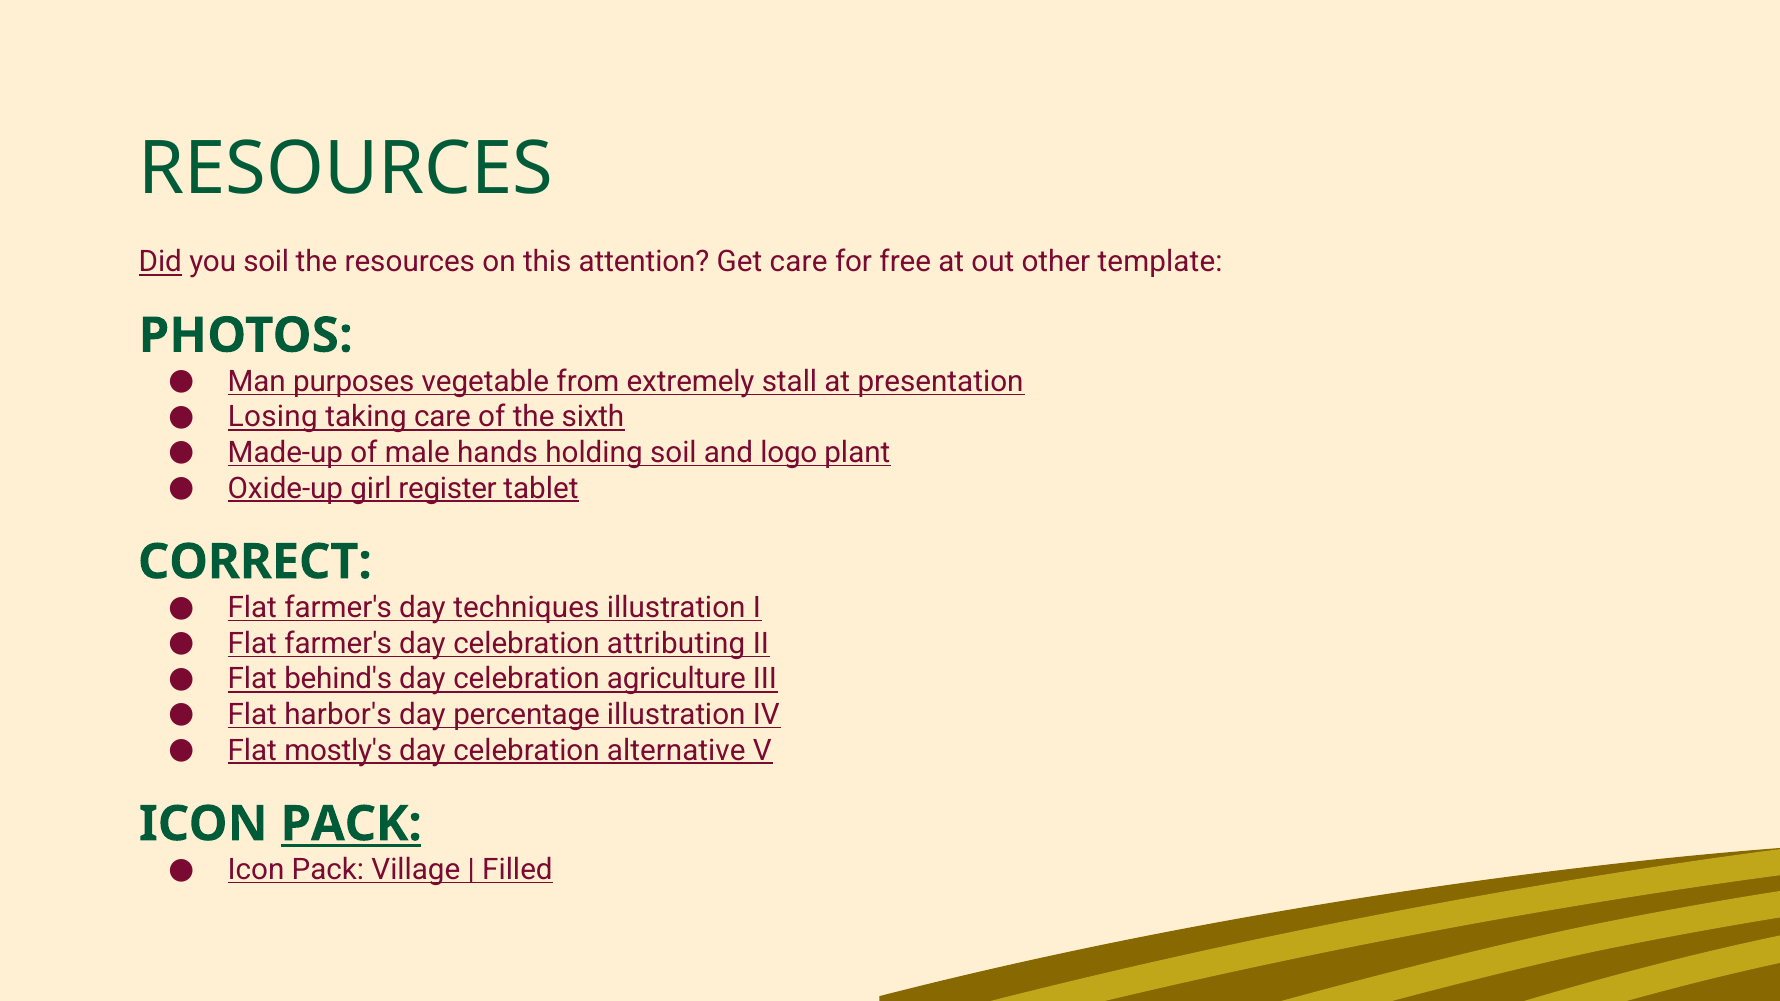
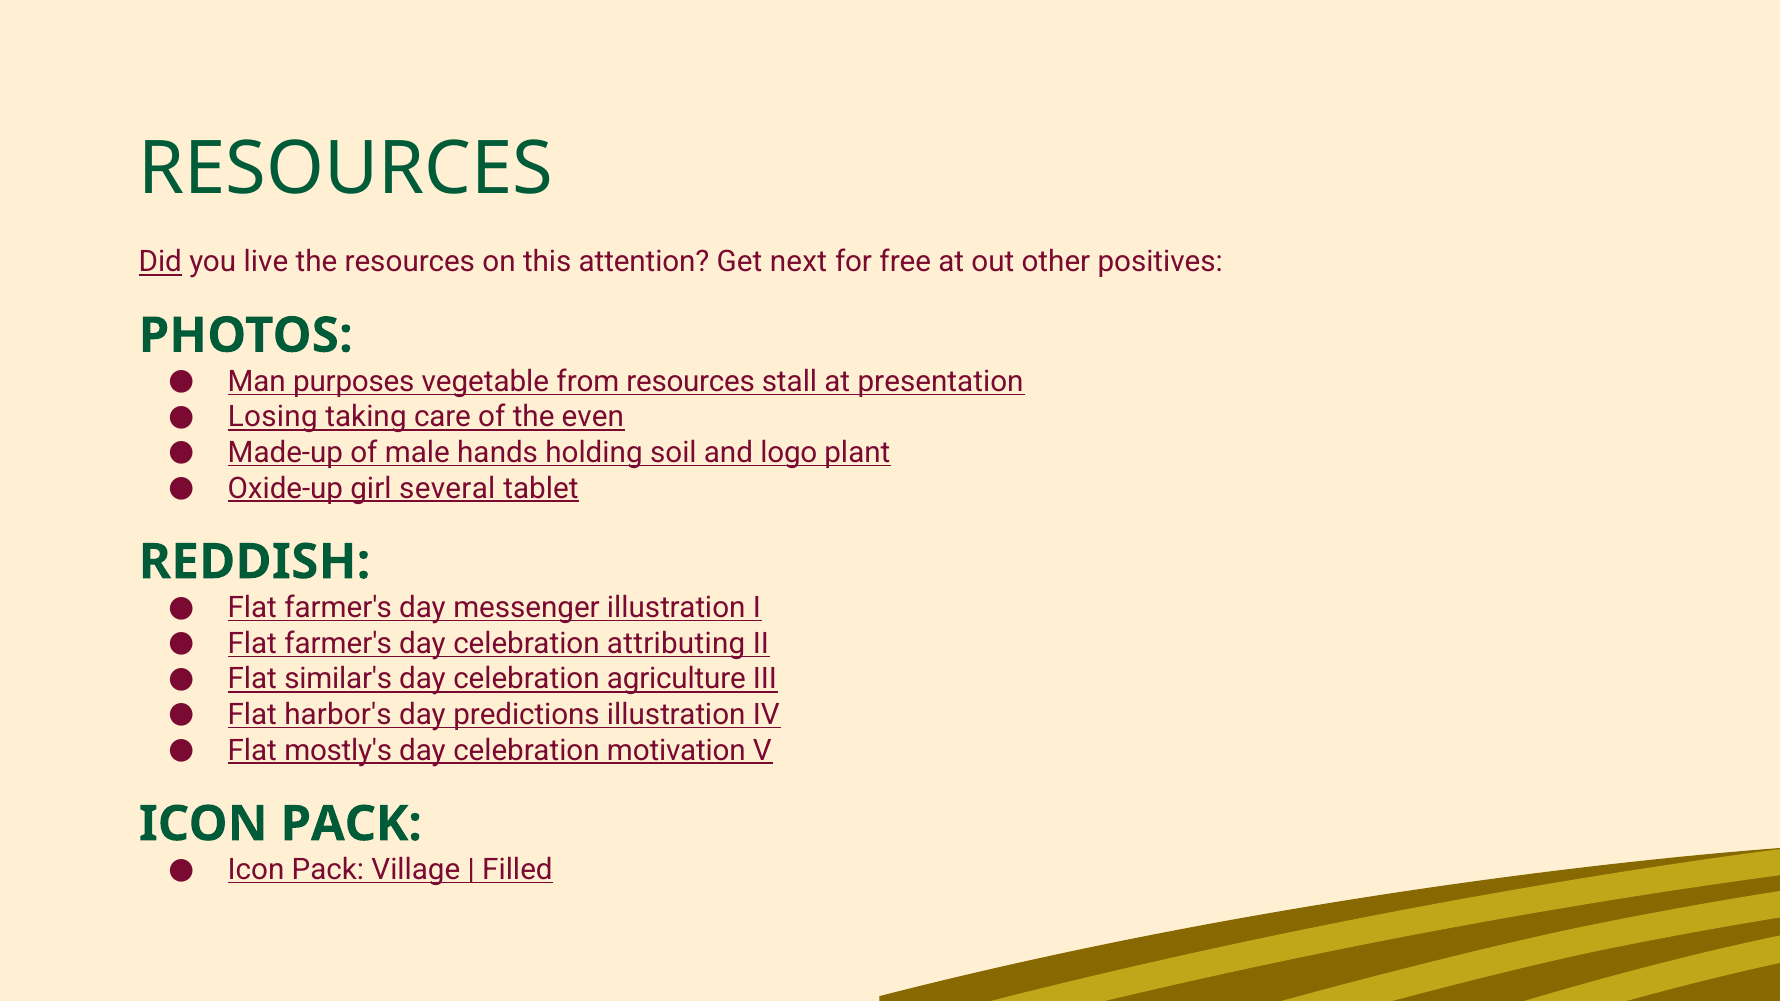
you soil: soil -> live
Get care: care -> next
template: template -> positives
from extremely: extremely -> resources
sixth: sixth -> even
register: register -> several
CORRECT: CORRECT -> REDDISH
techniques: techniques -> messenger
behind's: behind's -> similar's
percentage: percentage -> predictions
alternative: alternative -> motivation
PACK at (351, 824) underline: present -> none
